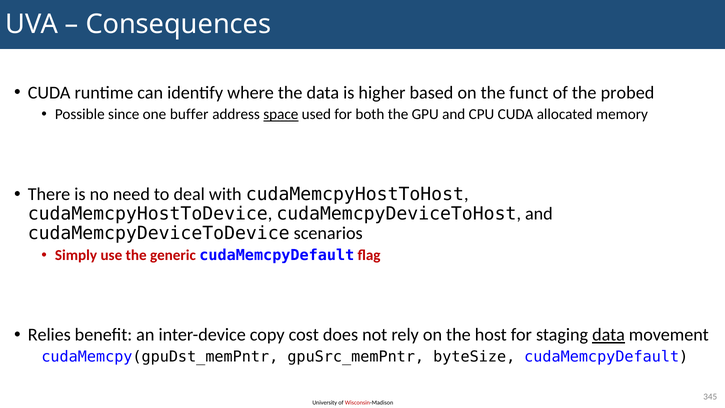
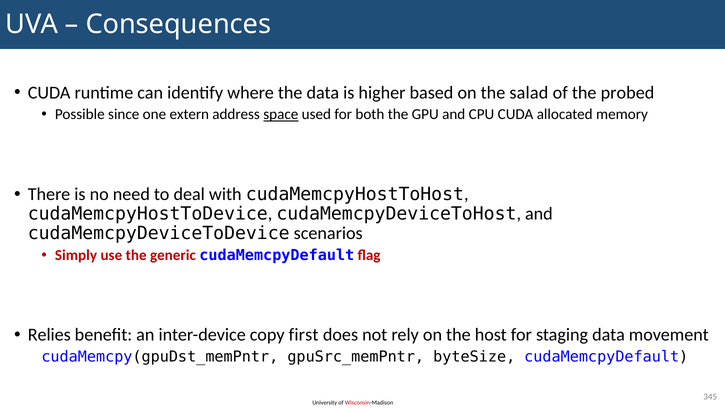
funct: funct -> salad
buffer: buffer -> extern
cost: cost -> first
data at (609, 335) underline: present -> none
